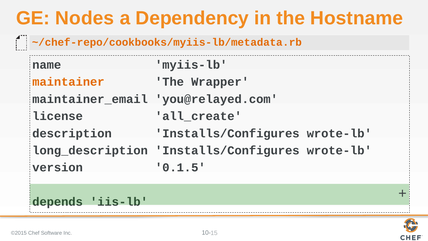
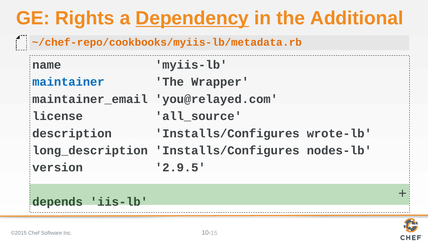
Nodes: Nodes -> Rights
Dependency underline: none -> present
Hostname: Hostname -> Additional
maintainer colour: orange -> blue
all_create: all_create -> all_source
long_description Installs/Configures wrote-lb: wrote-lb -> nodes-lb
0.1.5: 0.1.5 -> 2.9.5
